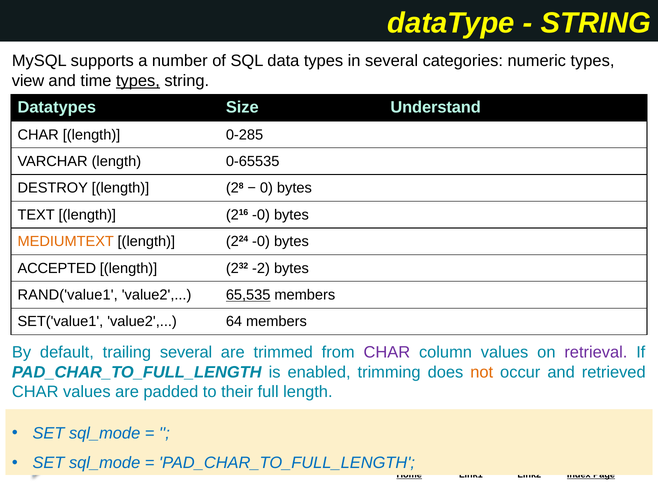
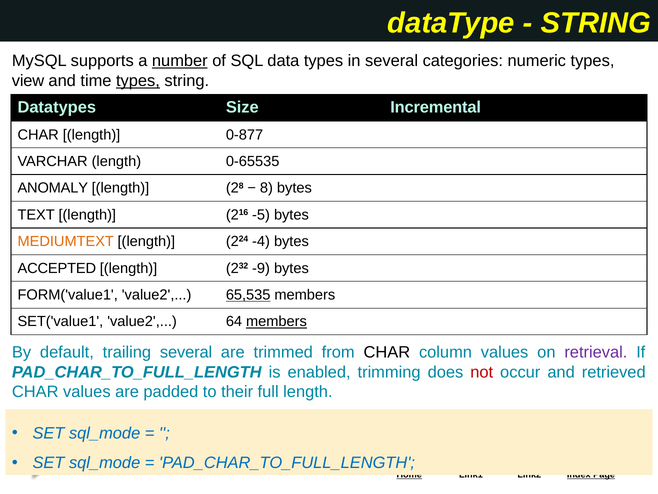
number underline: none -> present
Understand: Understand -> Incremental
0-285: 0-285 -> 0-877
DESTROY: DESTROY -> ANOMALY
0: 0 -> 8
216 -0: -0 -> -5
224 -0: -0 -> -4
-2: -2 -> -9
RAND('value1: RAND('value1 -> FORM('value1
members at (276, 321) underline: none -> present
CHAR at (387, 352) colour: purple -> black
not colour: orange -> red
